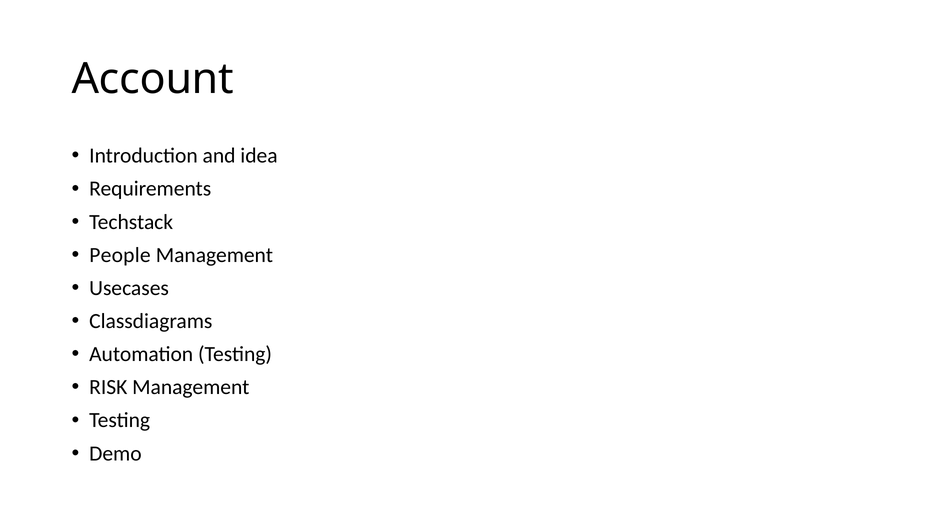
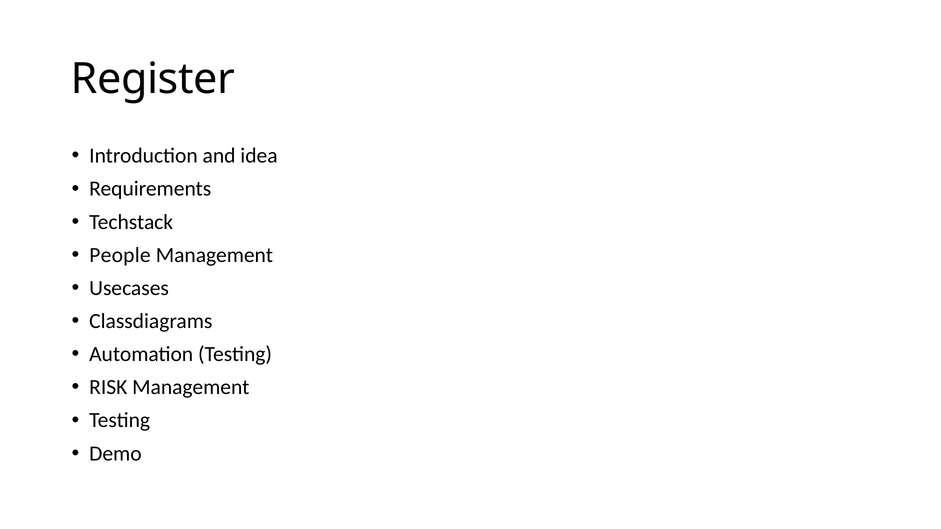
Account: Account -> Register
